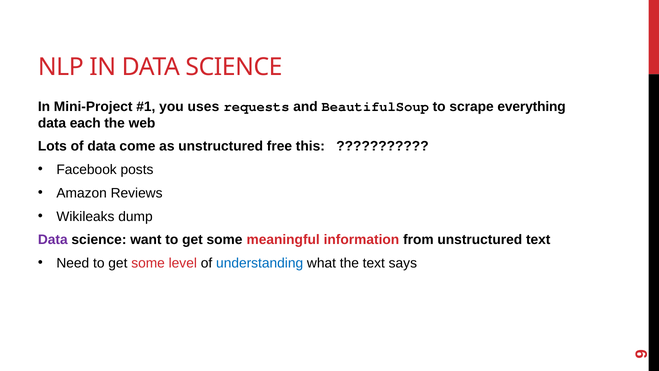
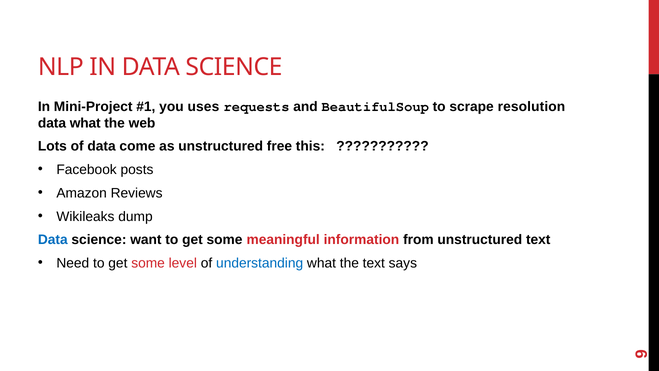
everything: everything -> resolution
data each: each -> what
Data at (53, 240) colour: purple -> blue
